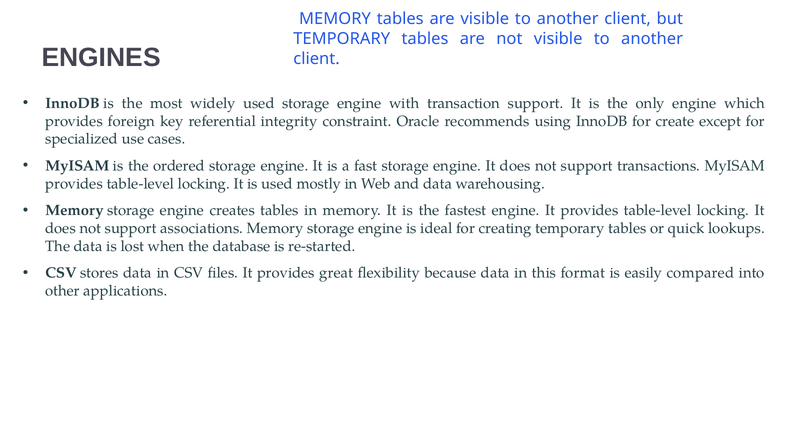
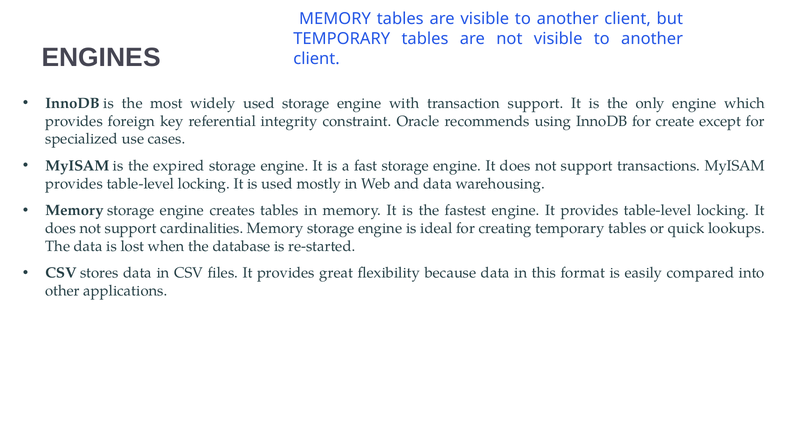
ordered: ordered -> expired
associations: associations -> cardinalities
